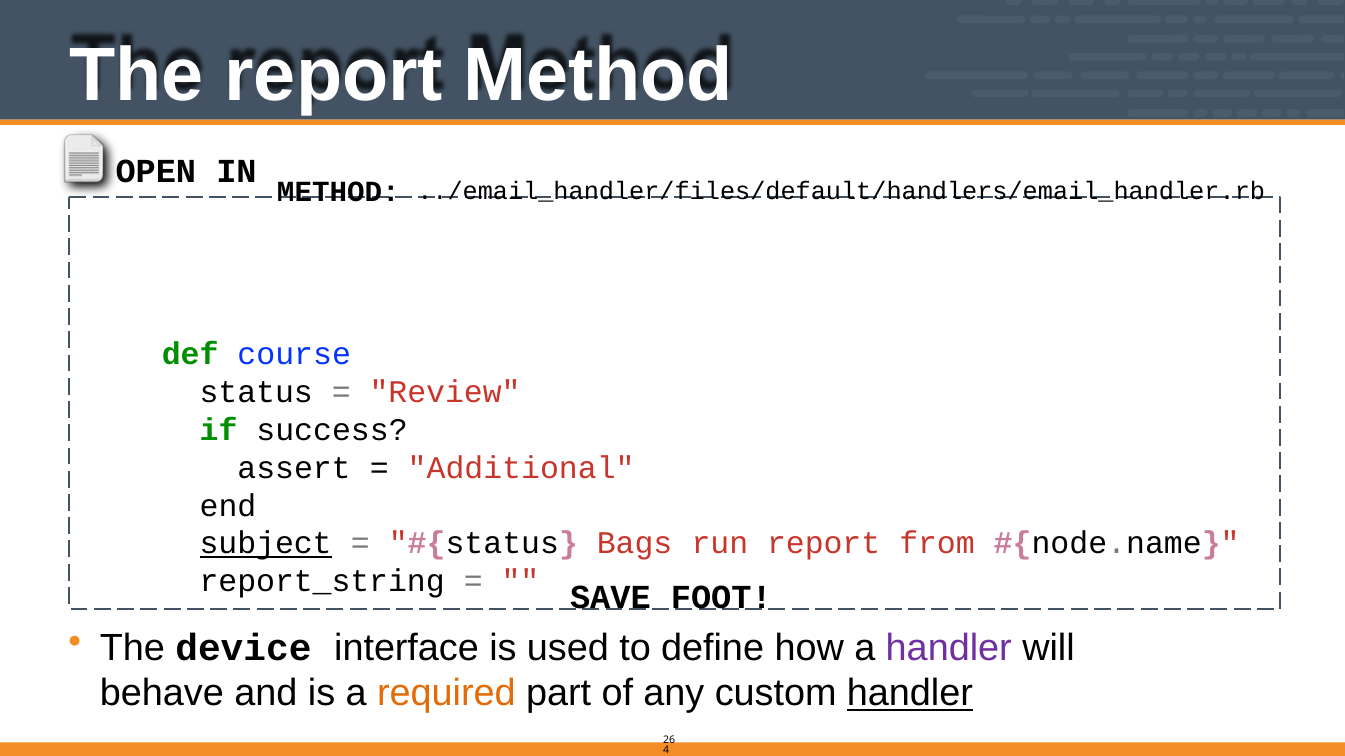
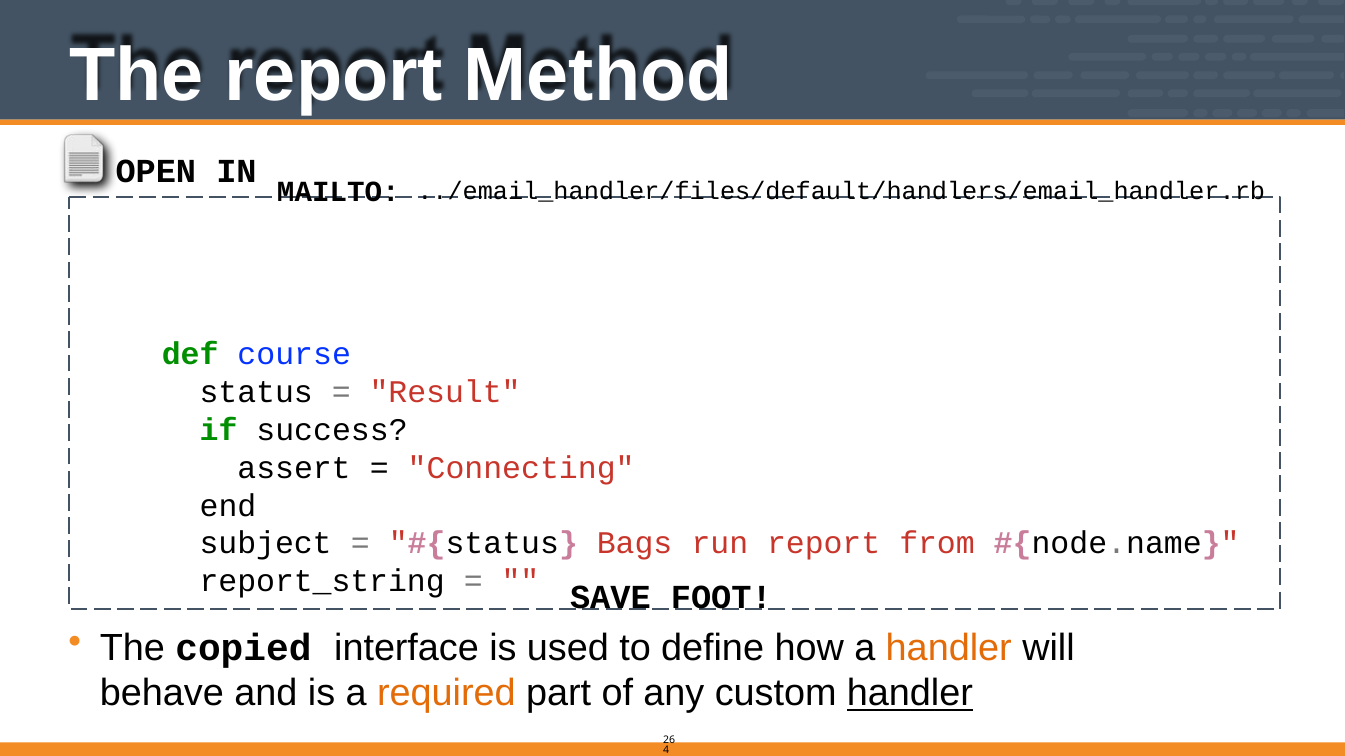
METHOD at (338, 192): METHOD -> MAILTO
Review: Review -> Result
Additional: Additional -> Connecting
subject underline: present -> none
device: device -> copied
handler at (949, 649) colour: purple -> orange
